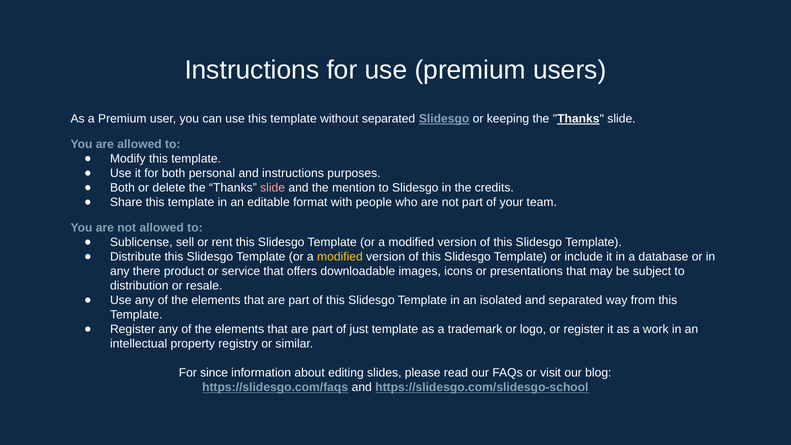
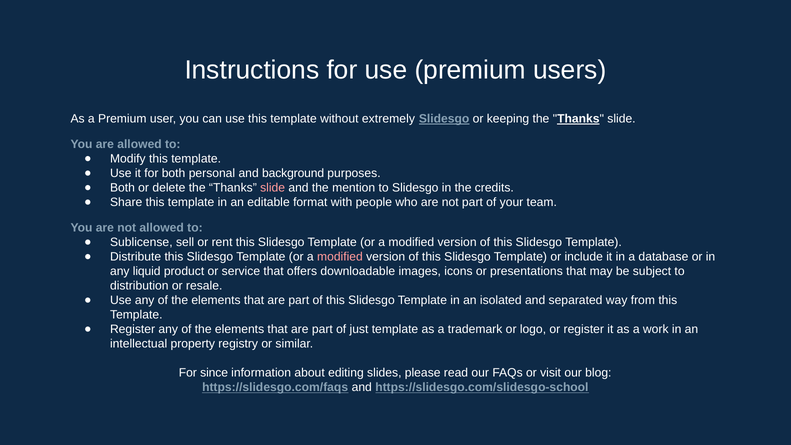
without separated: separated -> extremely
and instructions: instructions -> background
modified at (340, 257) colour: yellow -> pink
there: there -> liquid
